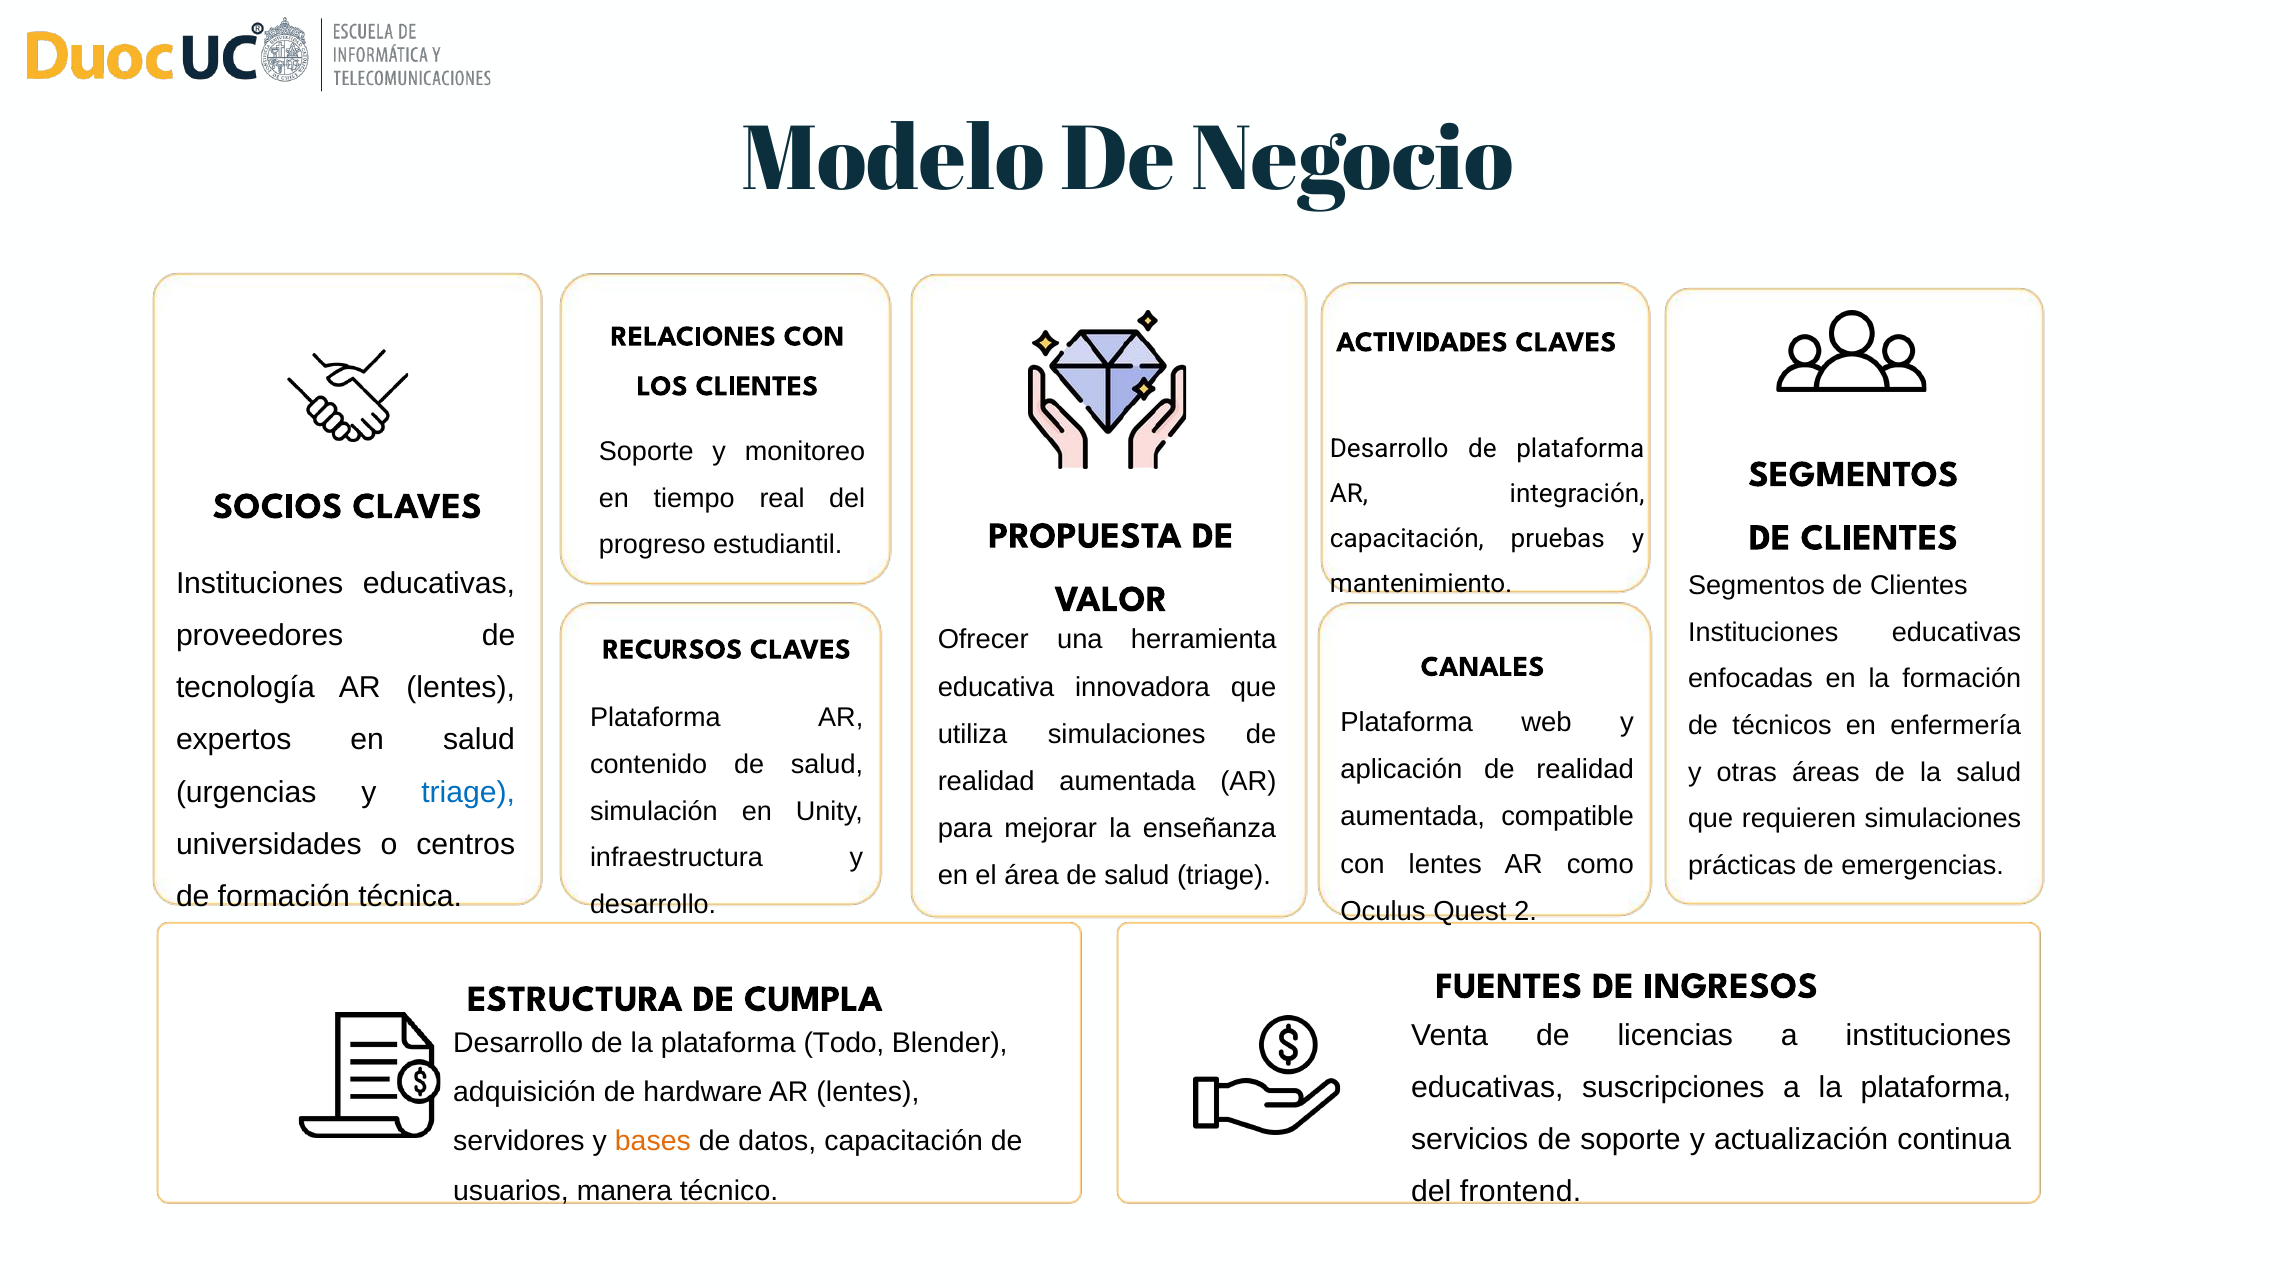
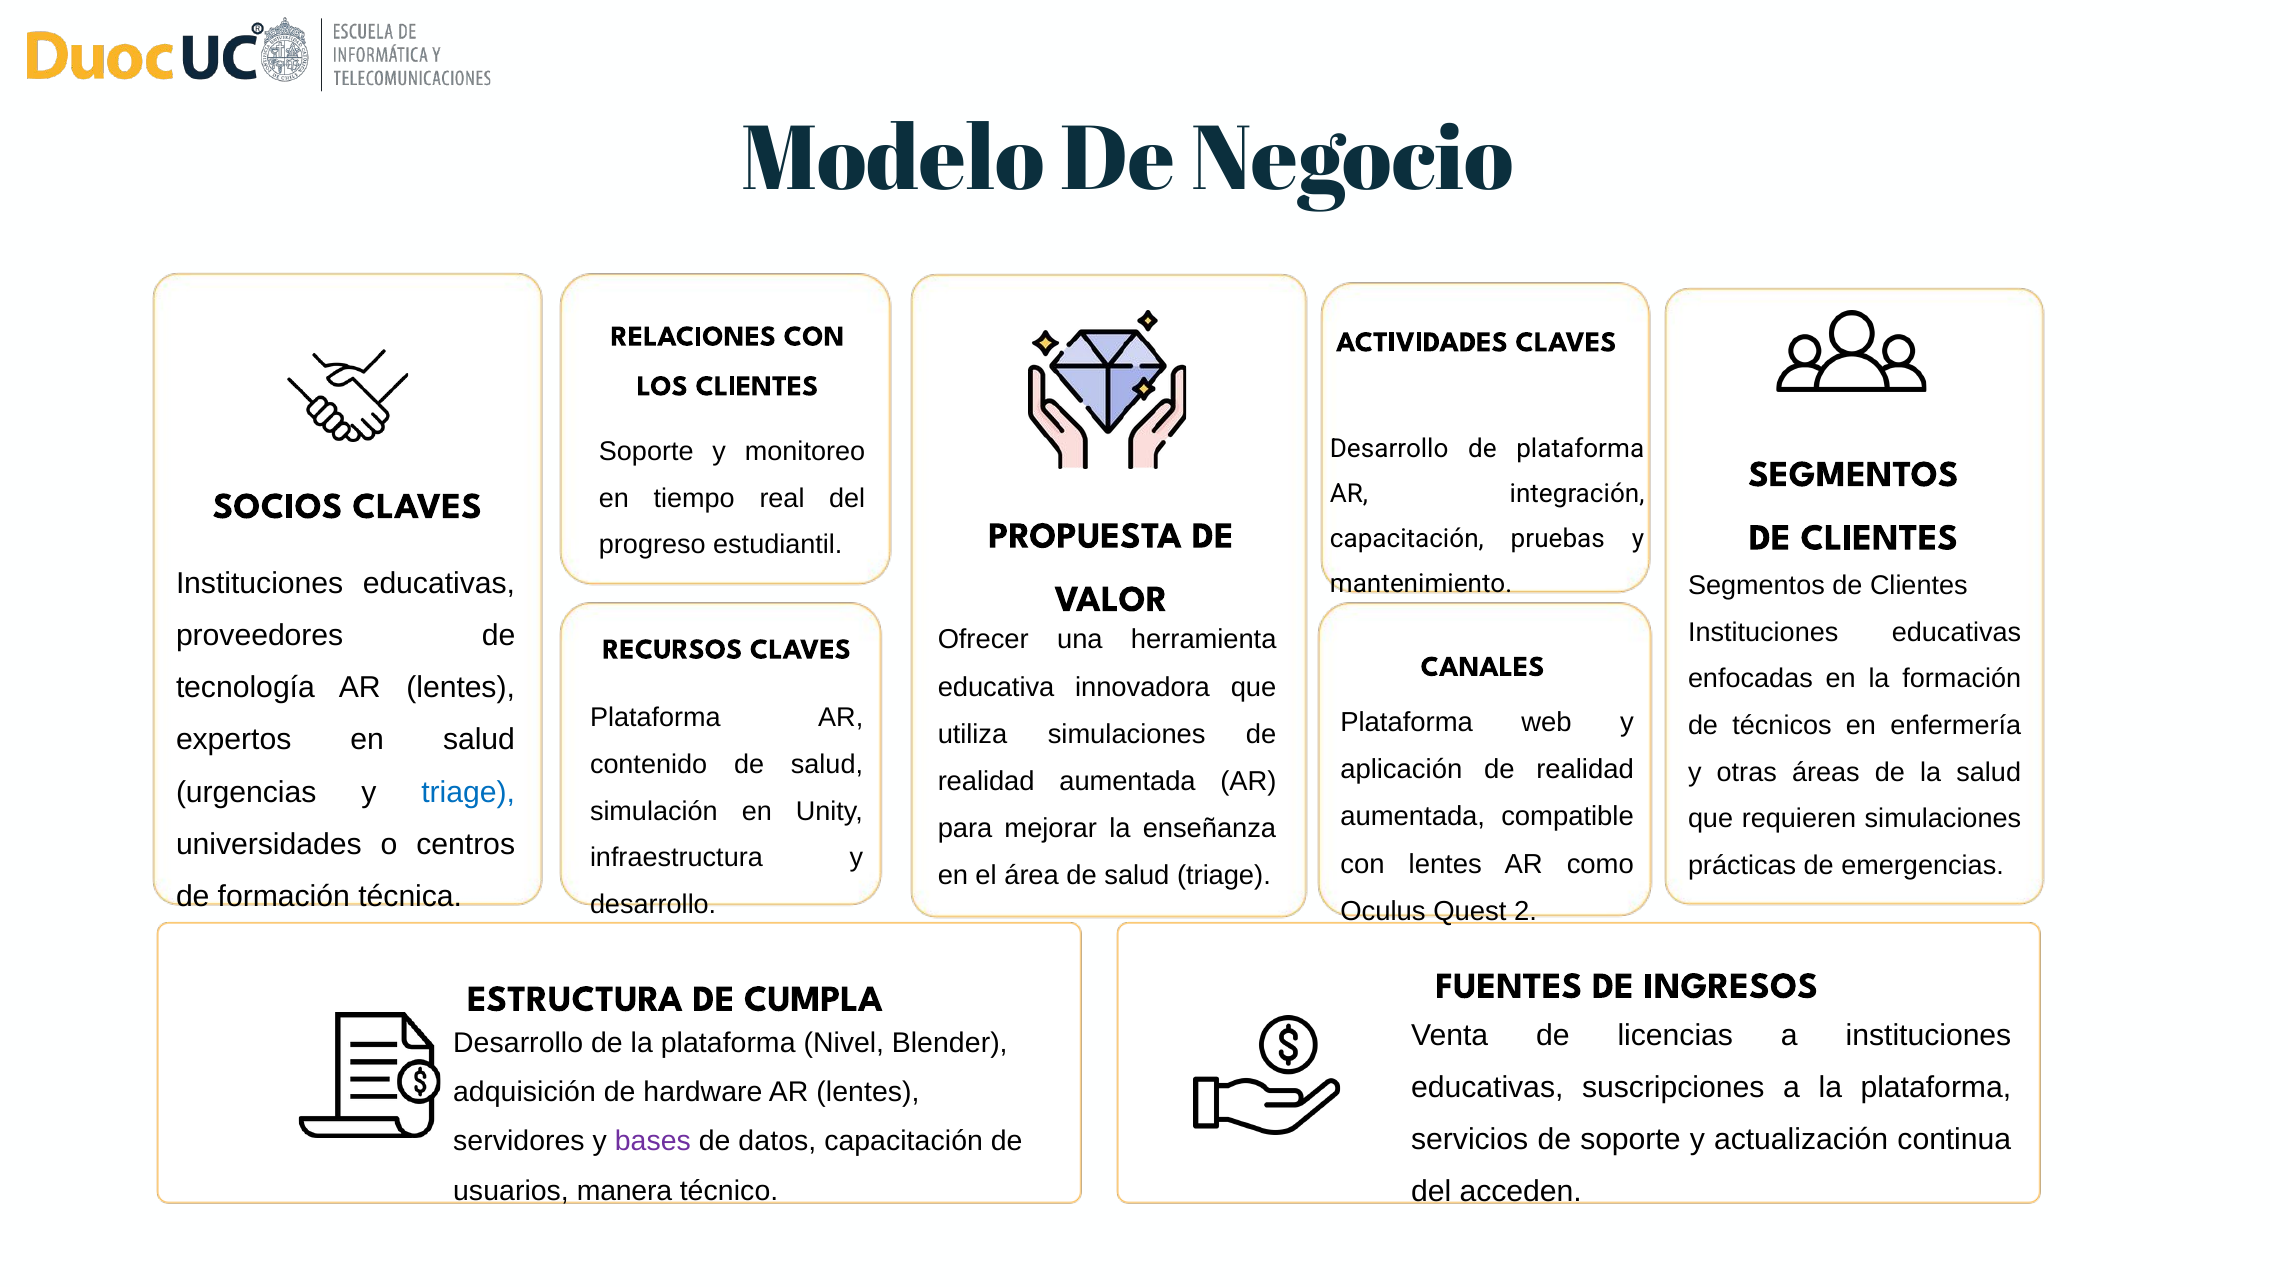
Todo: Todo -> Nivel
bases colour: orange -> purple
frontend: frontend -> acceden
